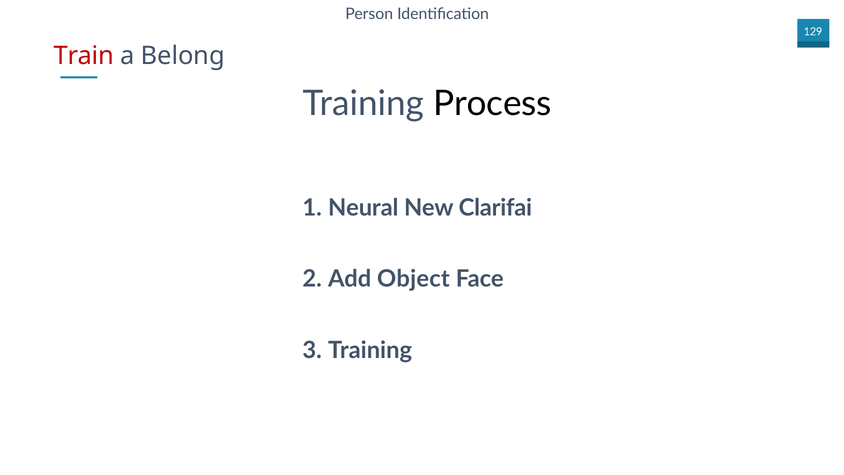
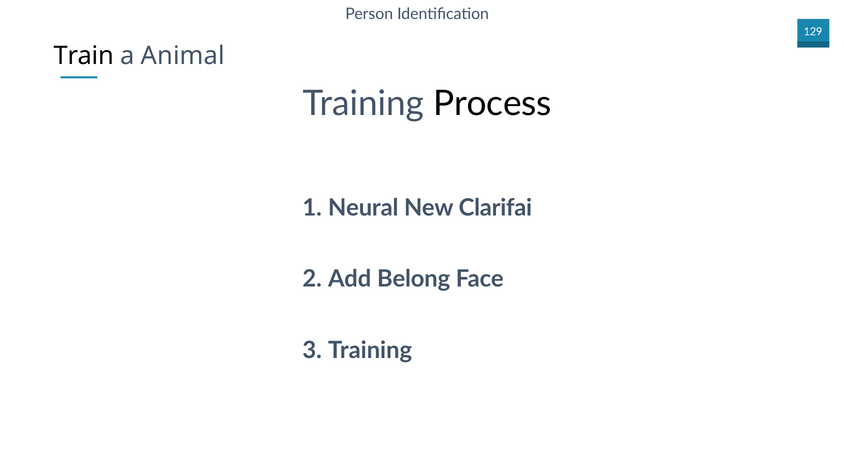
Train colour: red -> black
Belong: Belong -> Animal
Object: Object -> Belong
